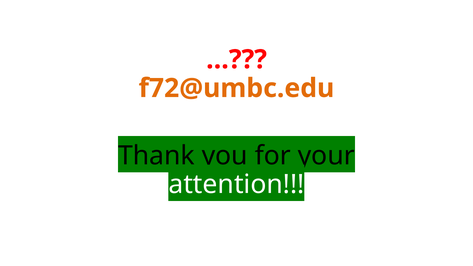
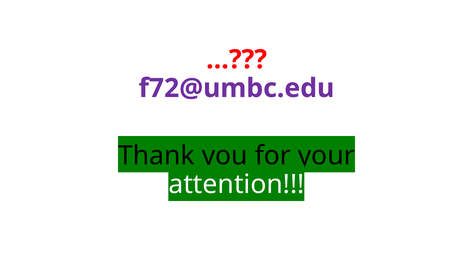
f72@umbc.edu colour: orange -> purple
